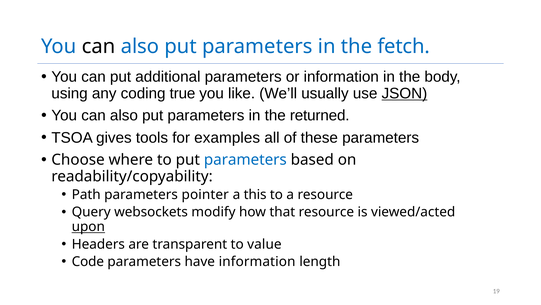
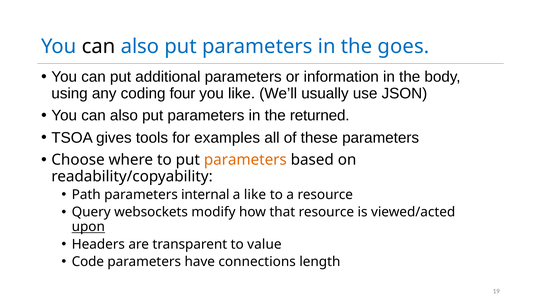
fetch: fetch -> goes
true: true -> four
JSON underline: present -> none
parameters at (245, 159) colour: blue -> orange
pointer: pointer -> internal
a this: this -> like
have information: information -> connections
